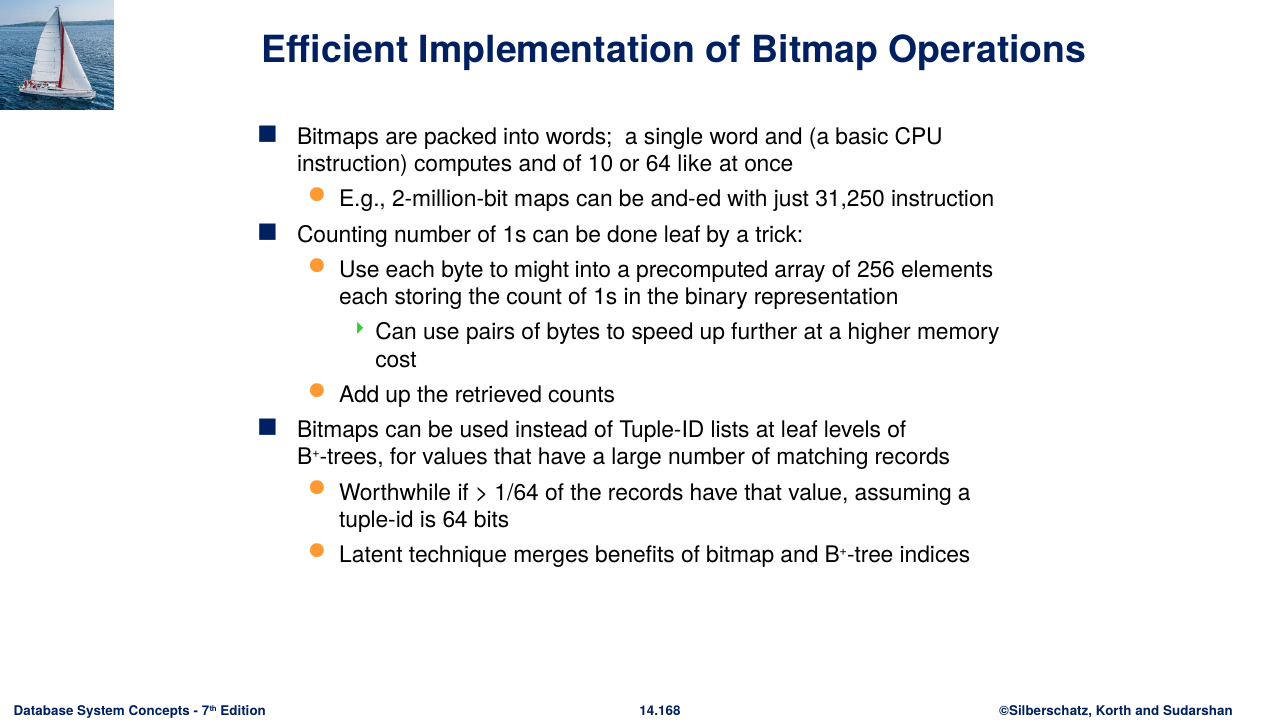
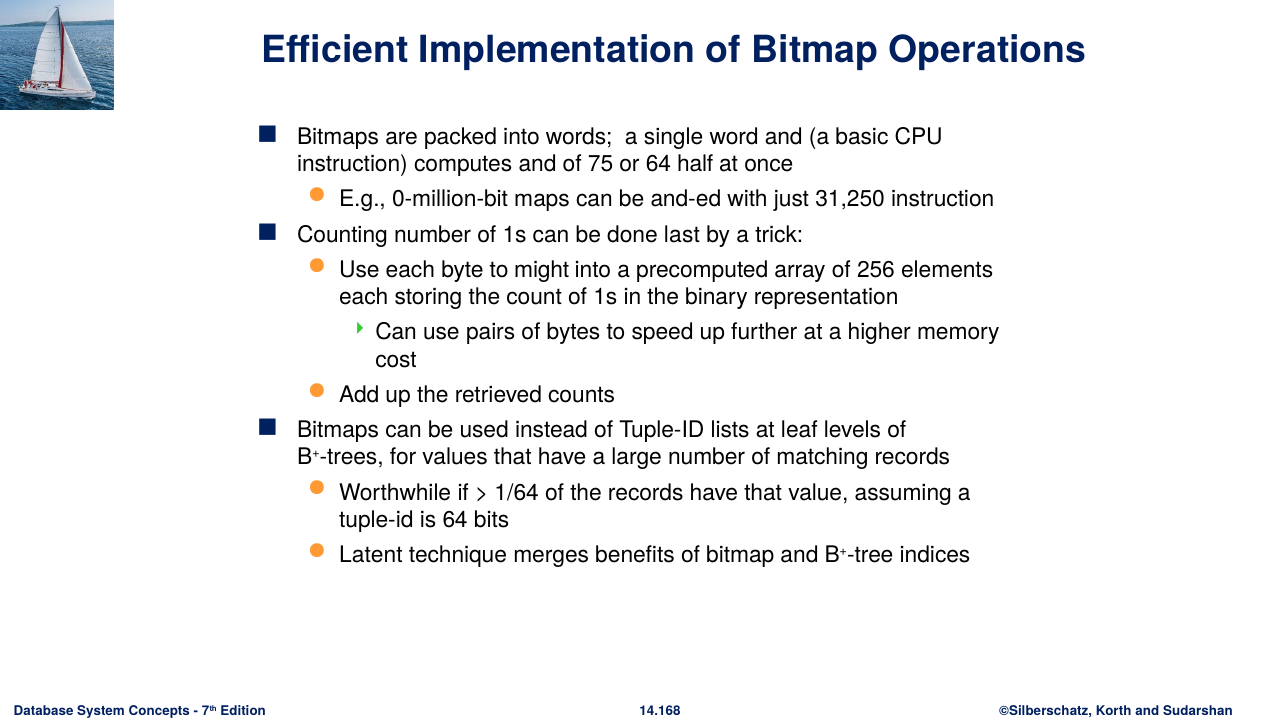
10: 10 -> 75
like: like -> half
2-million-bit: 2-million-bit -> 0-million-bit
done leaf: leaf -> last
